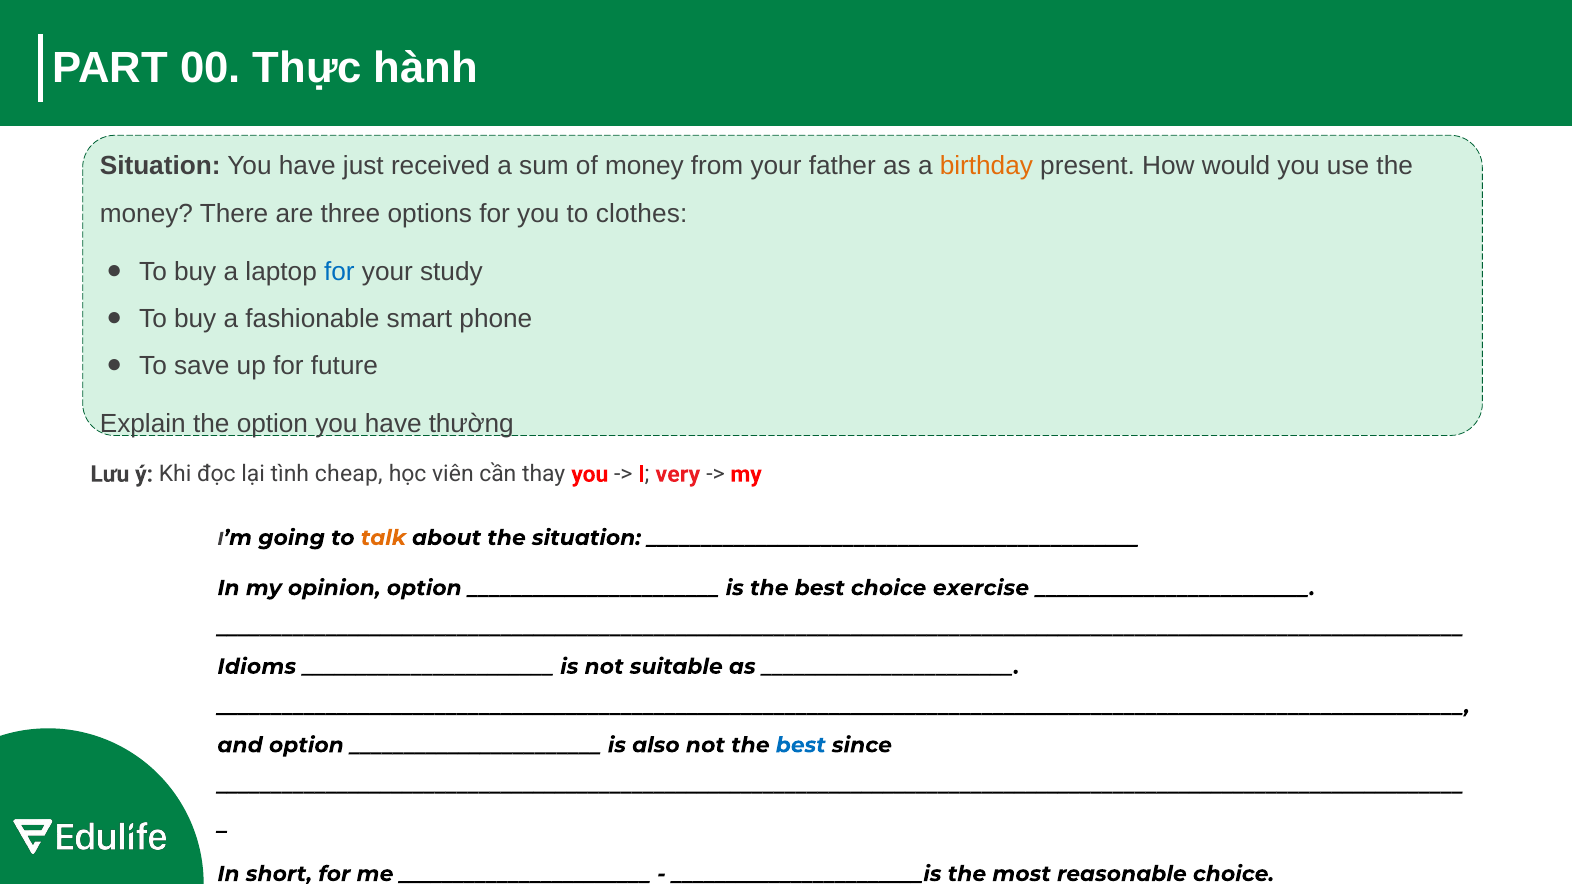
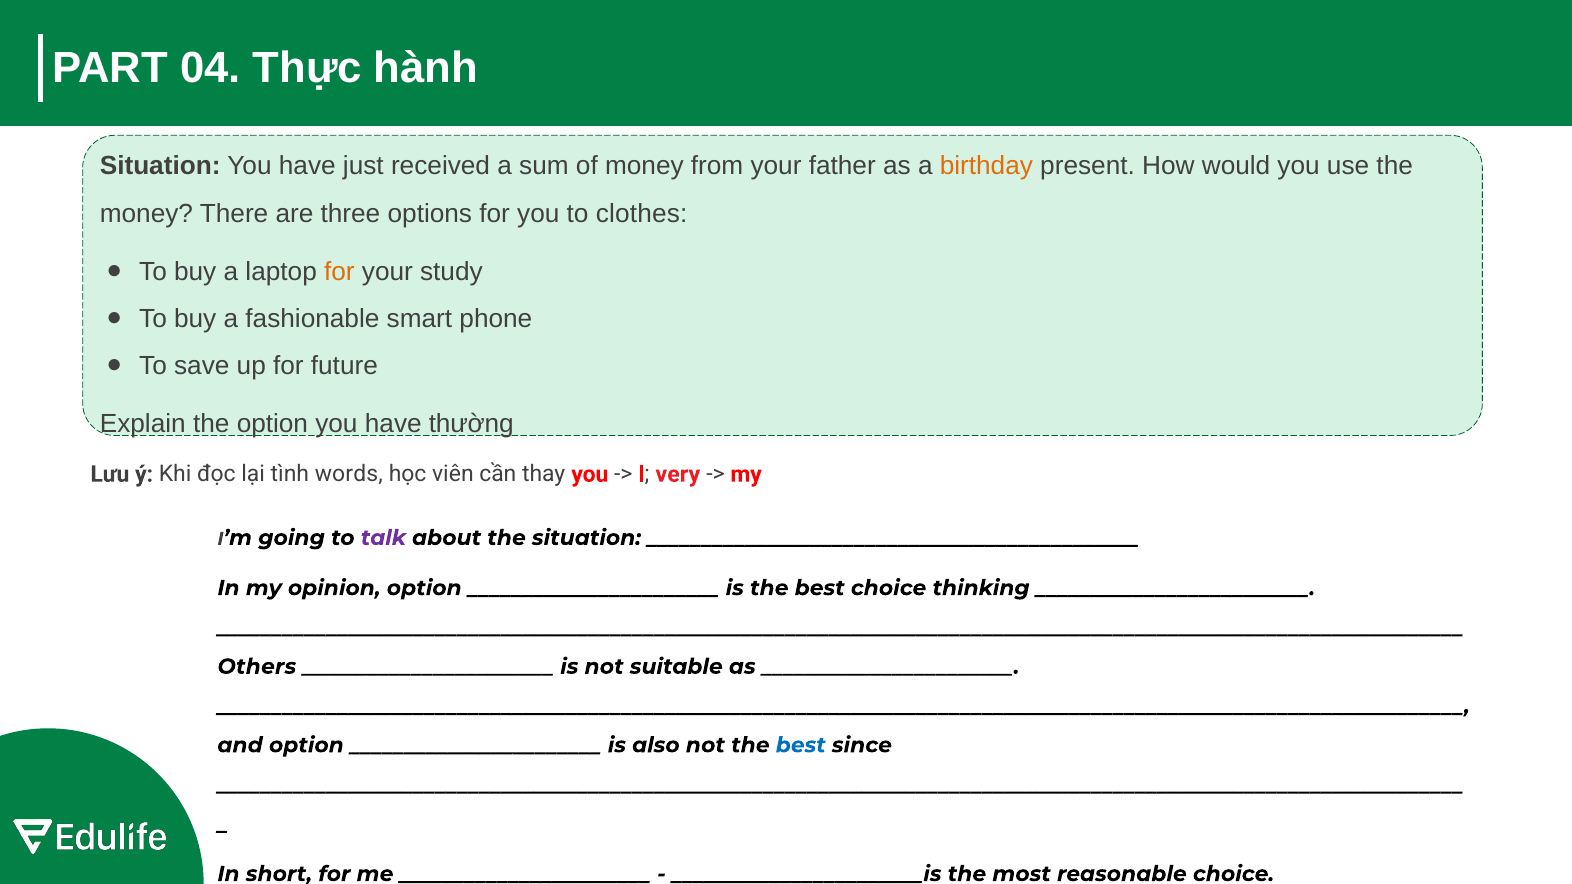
00: 00 -> 04
for at (339, 272) colour: blue -> orange
cheap: cheap -> words
talk colour: orange -> purple
exercise: exercise -> thinking
Idioms: Idioms -> Others
